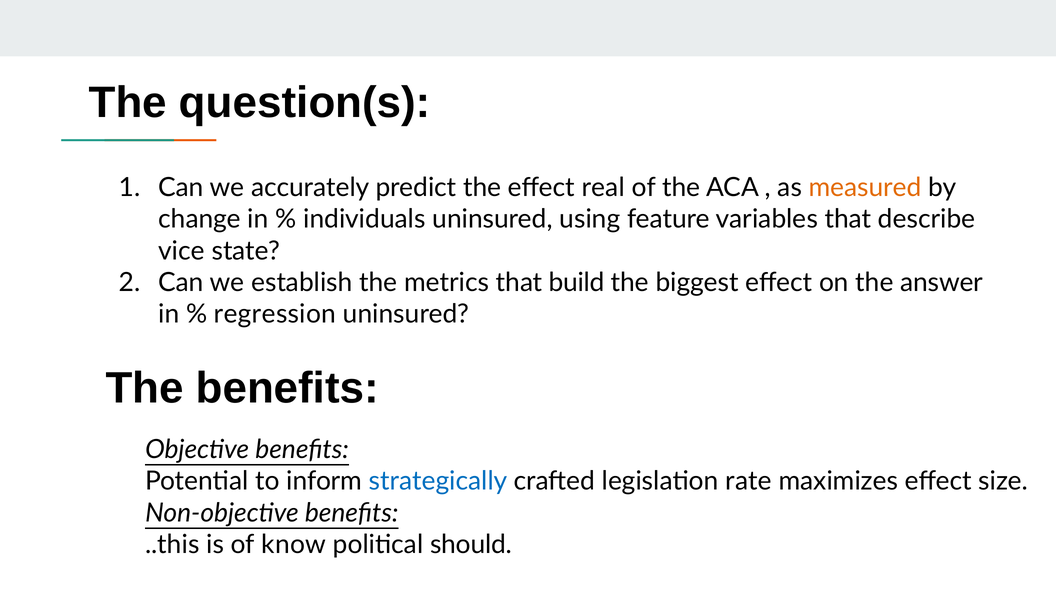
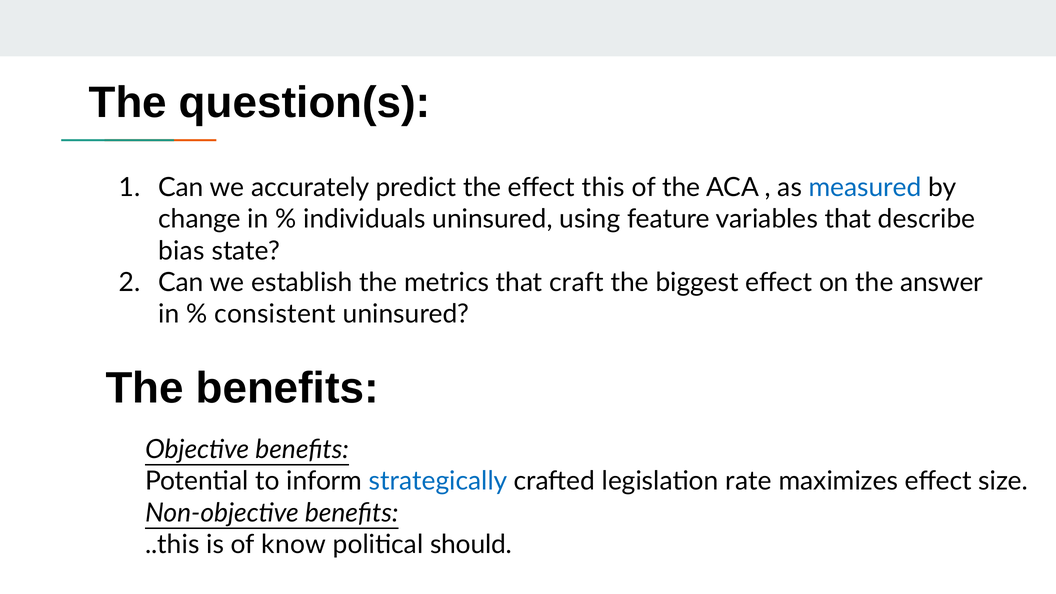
real: real -> this
measured colour: orange -> blue
vice: vice -> bias
build: build -> craft
regression: regression -> consistent
